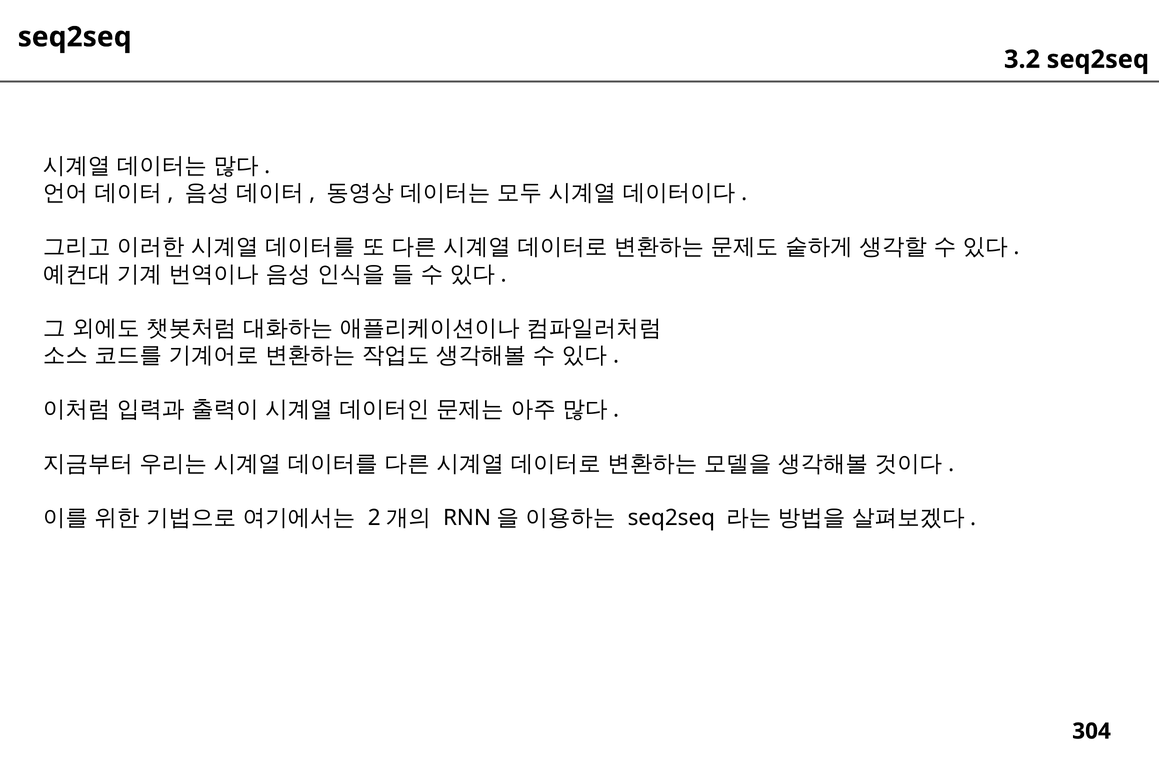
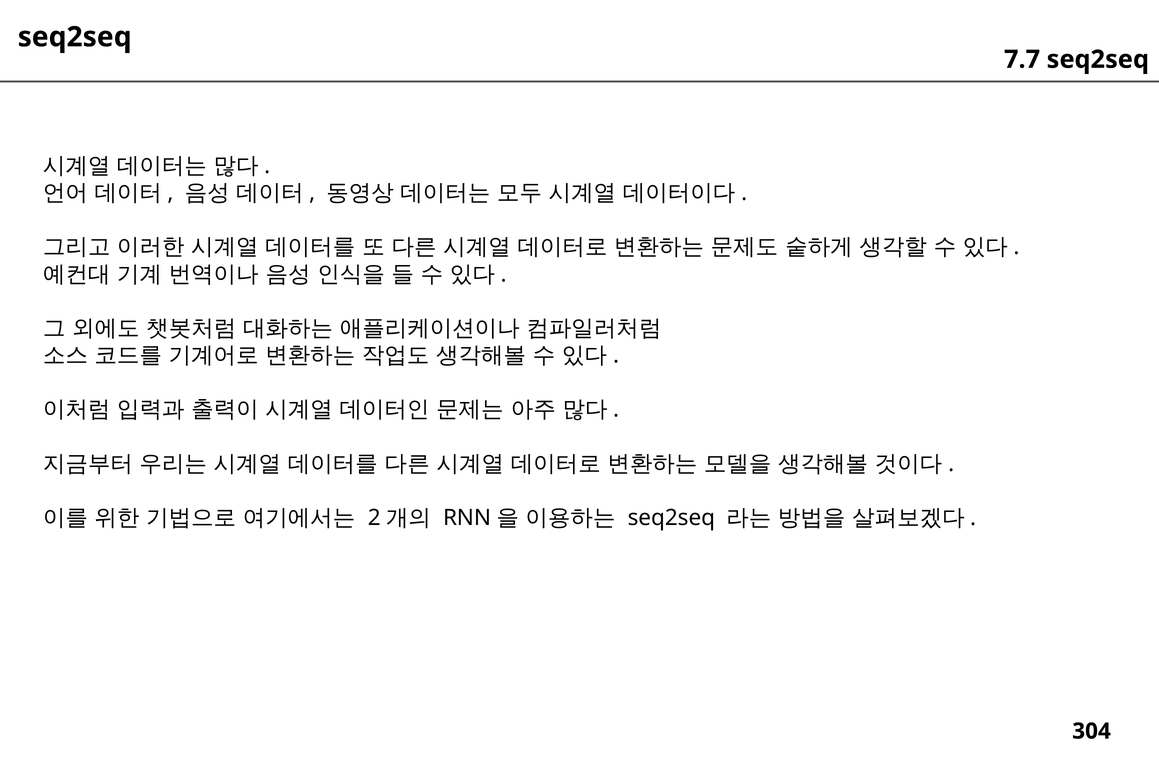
3.2: 3.2 -> 7.7
